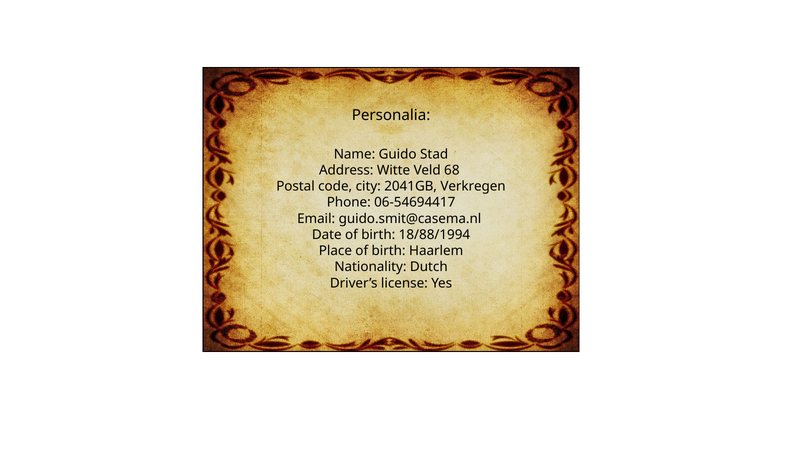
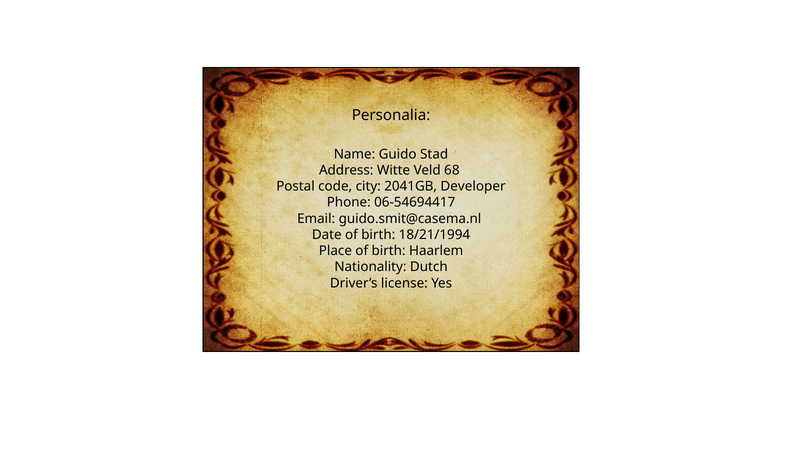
Verkregen: Verkregen -> Developer
18/88/1994: 18/88/1994 -> 18/21/1994
